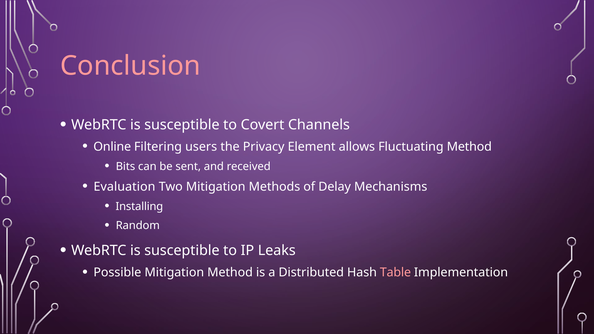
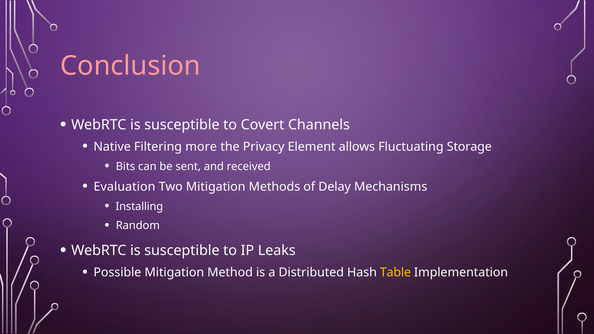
Online: Online -> Native
users: users -> more
Fluctuating Method: Method -> Storage
Table colour: pink -> yellow
